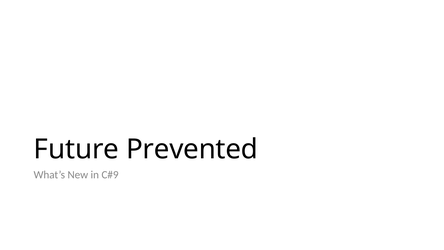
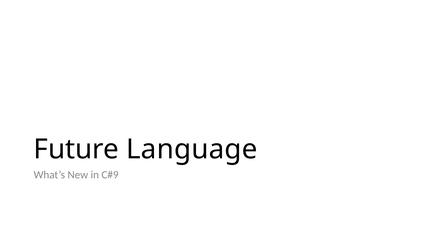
Prevented: Prevented -> Language
